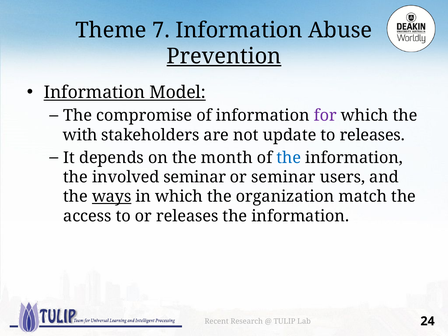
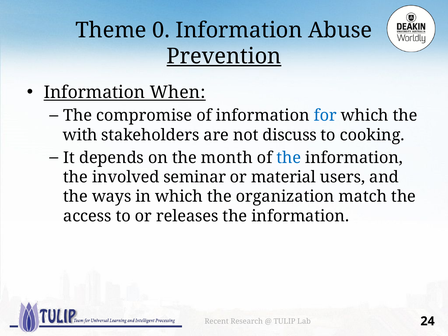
7: 7 -> 0
Model: Model -> When
for colour: purple -> blue
update: update -> discuss
to releases: releases -> cooking
or seminar: seminar -> material
ways underline: present -> none
